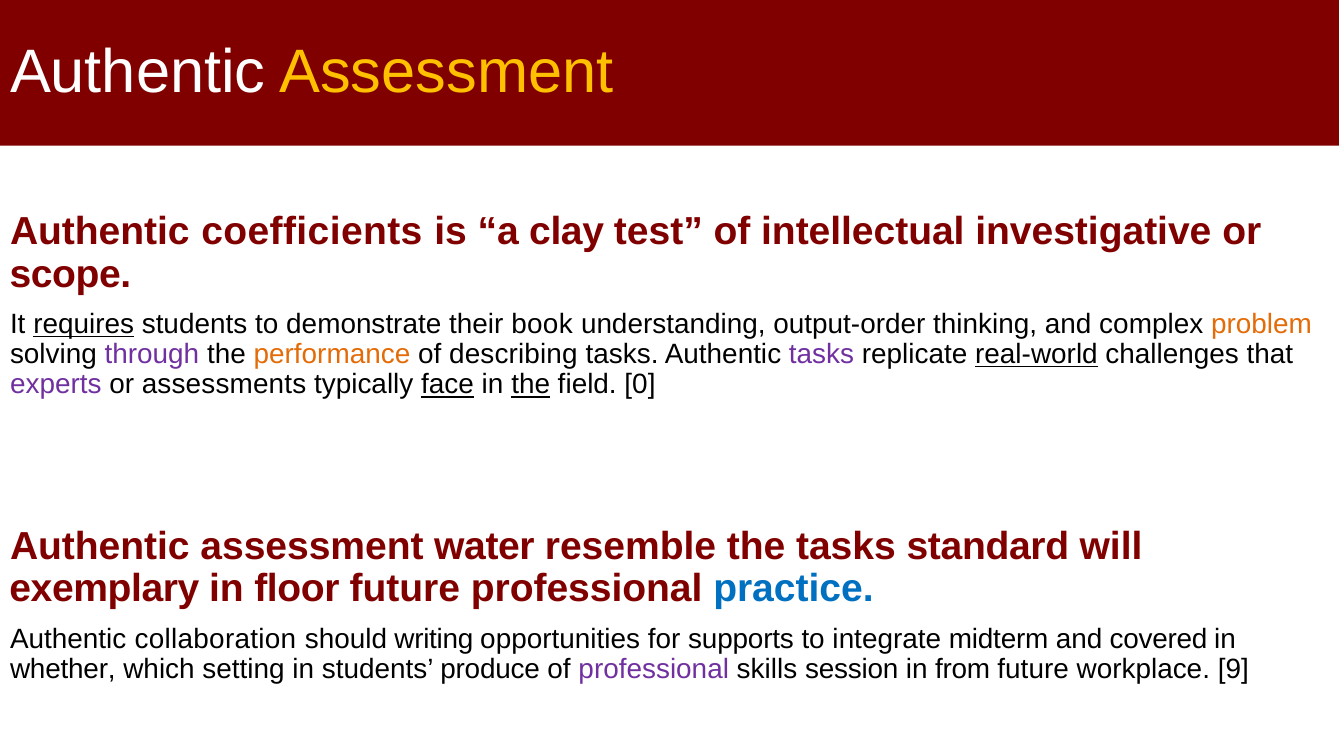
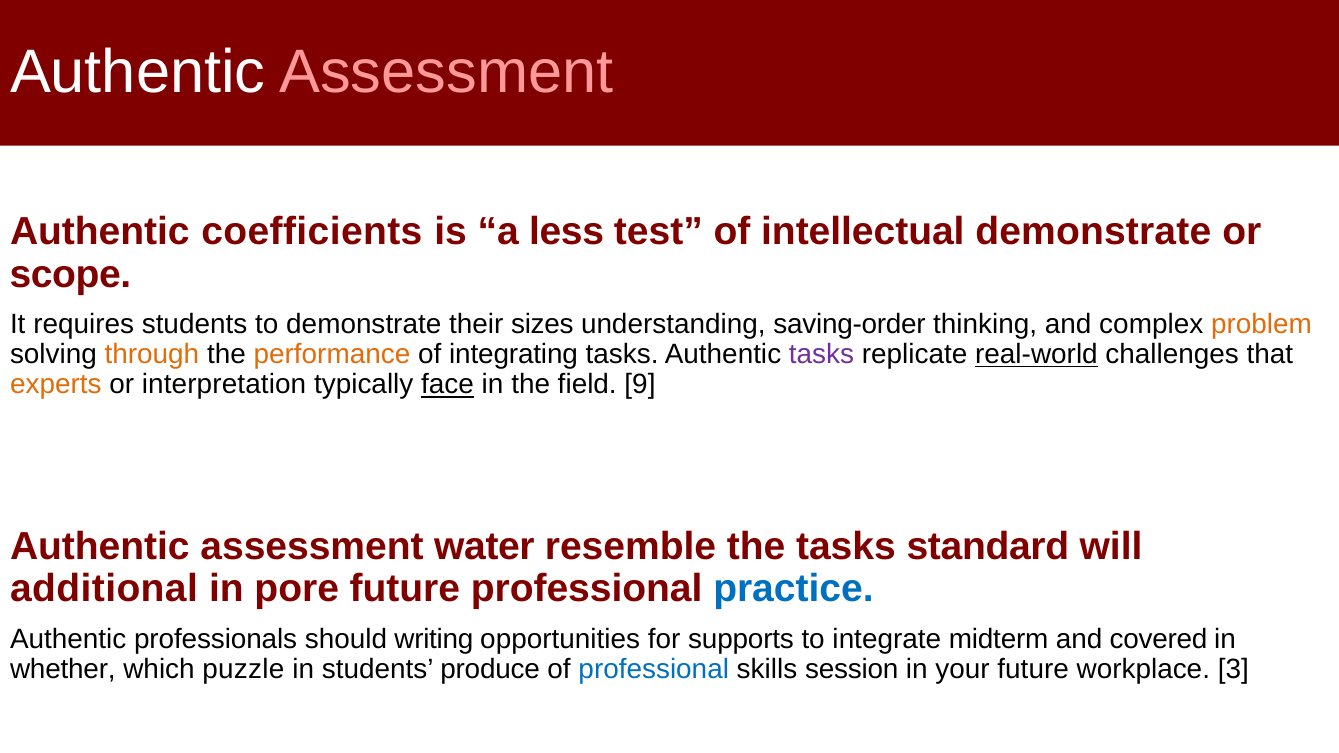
Assessment at (446, 72) colour: yellow -> pink
clay: clay -> less
intellectual investigative: investigative -> demonstrate
requires underline: present -> none
book: book -> sizes
output-order: output-order -> saving-order
through colour: purple -> orange
describing: describing -> integrating
experts colour: purple -> orange
assessments: assessments -> interpretation
the at (531, 385) underline: present -> none
0: 0 -> 9
exemplary: exemplary -> additional
floor: floor -> pore
collaboration: collaboration -> professionals
setting: setting -> puzzle
professional at (654, 669) colour: purple -> blue
from: from -> your
9: 9 -> 3
